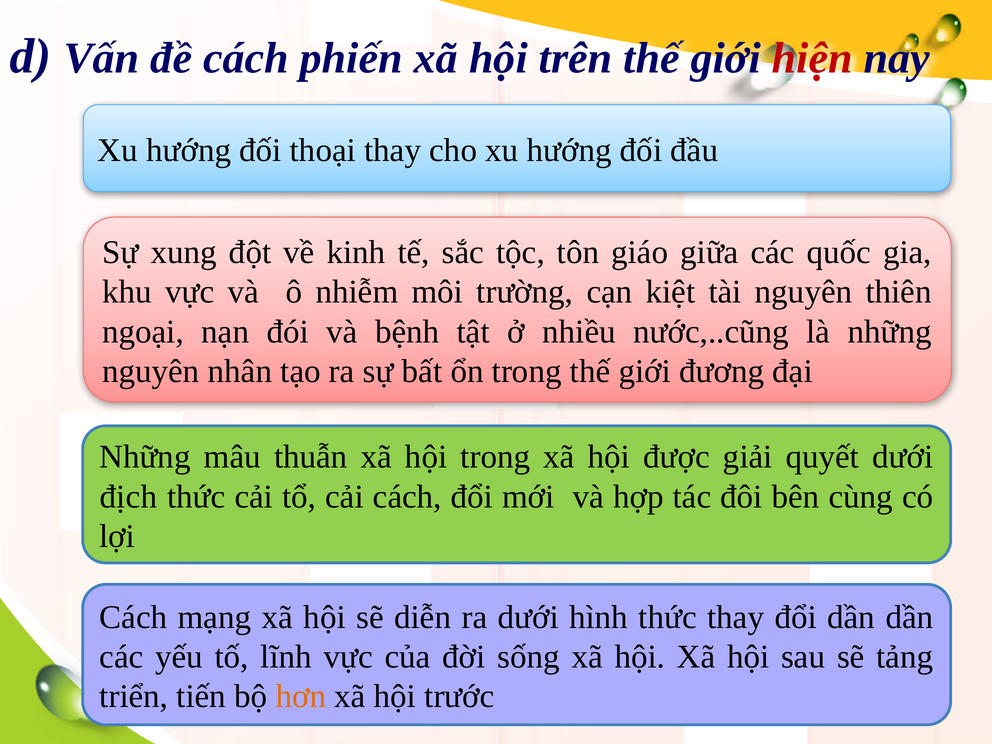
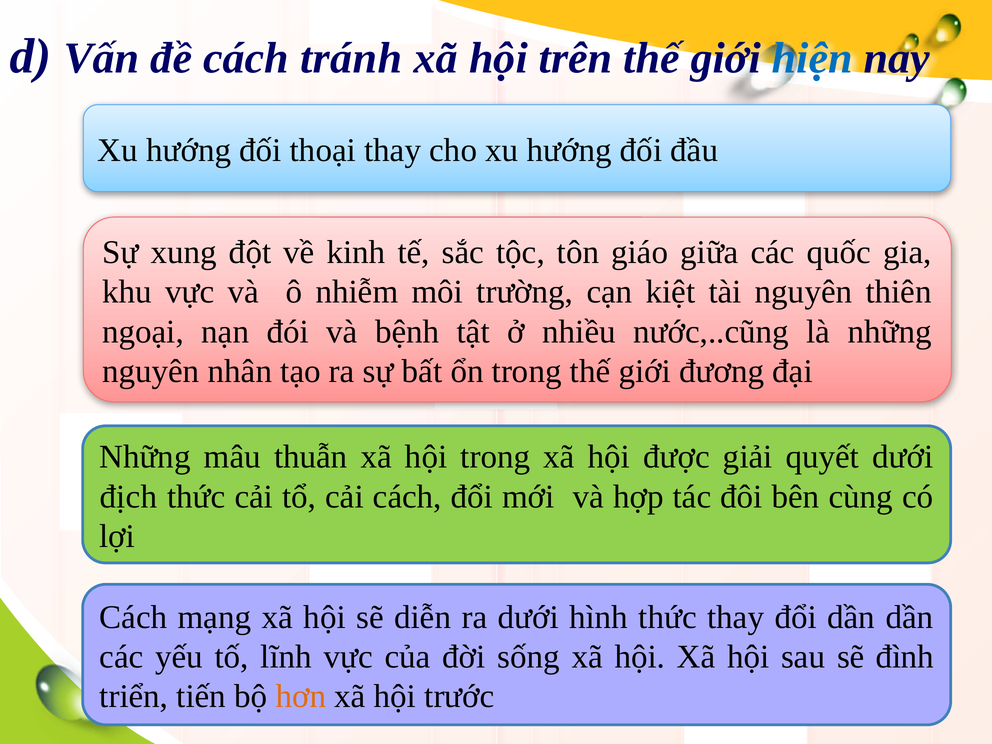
phiến: phiến -> tránh
hiện colour: red -> blue
tảng: tảng -> đình
